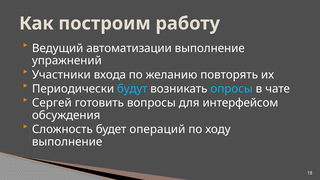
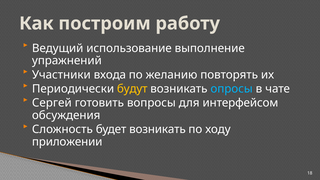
автоматизации: автоматизации -> использование
будут colour: light blue -> yellow
будет операций: операций -> возникать
выполнение at (67, 142): выполнение -> приложении
